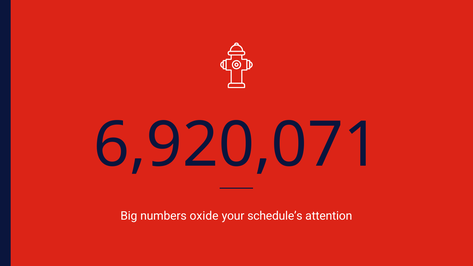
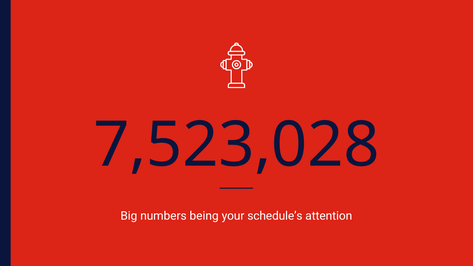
6,920,071: 6,920,071 -> 7,523,028
oxide: oxide -> being
